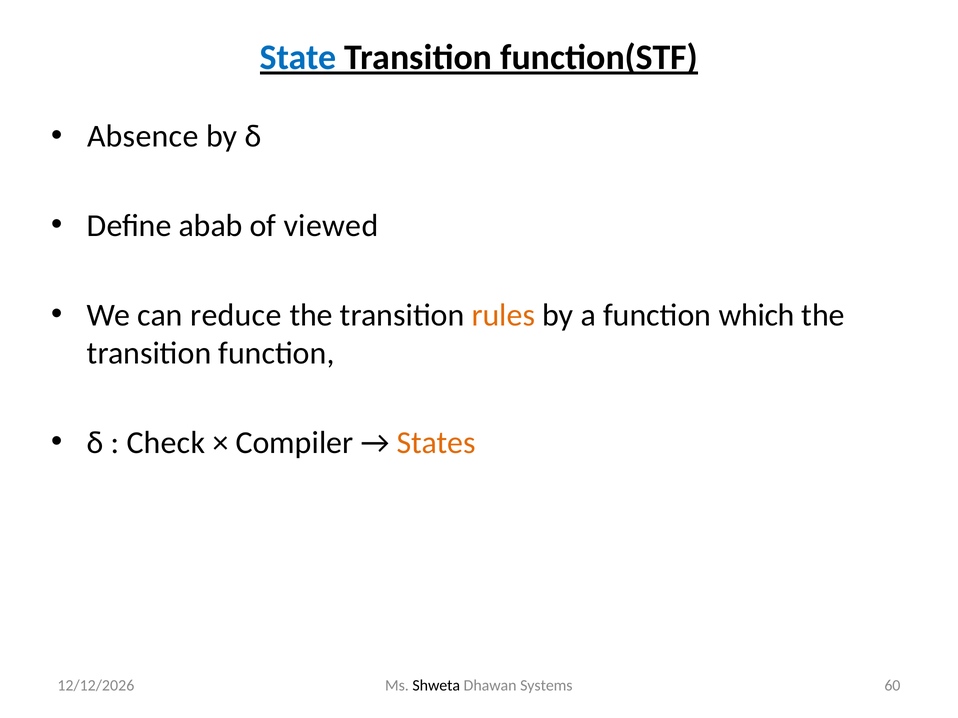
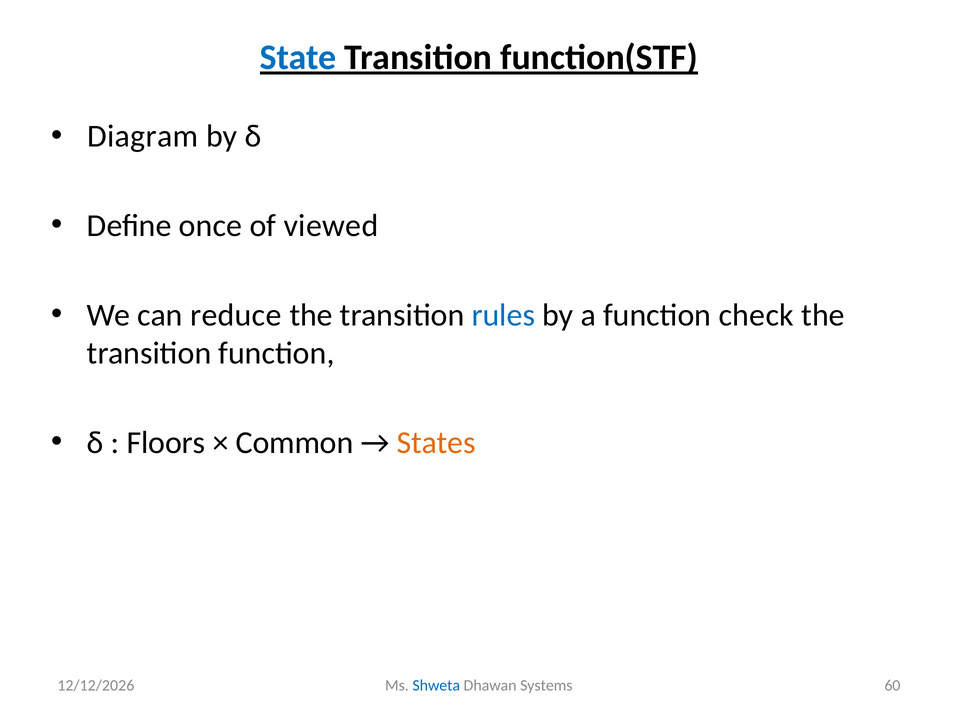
Absence: Absence -> Diagram
abab: abab -> once
rules colour: orange -> blue
which: which -> check
Check: Check -> Floors
Compiler: Compiler -> Common
Shweta colour: black -> blue
